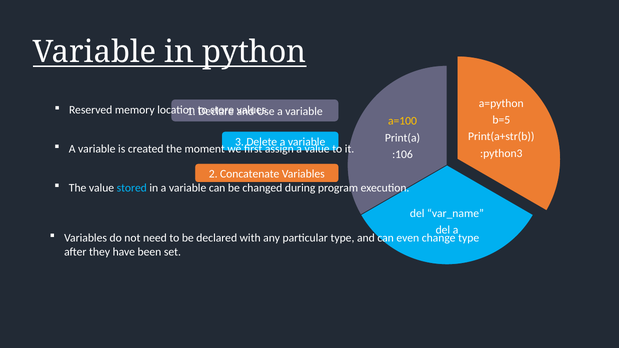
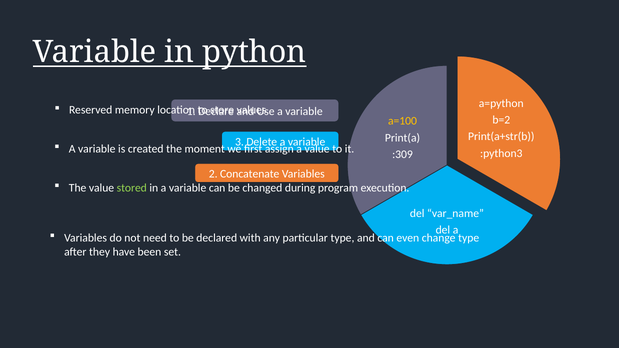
b=5: b=5 -> b=2
:106: :106 -> :309
stored colour: light blue -> light green
